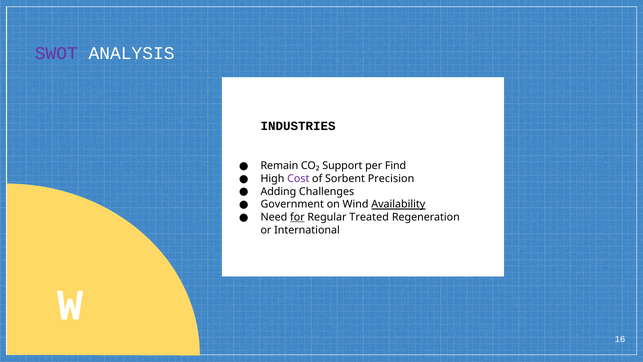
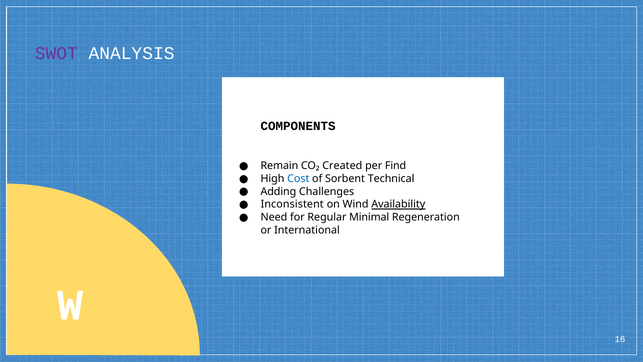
INDUSTRIES: INDUSTRIES -> COMPONENTS
Support: Support -> Created
Cost colour: purple -> blue
Precision: Precision -> Technical
Government: Government -> Inconsistent
for underline: present -> none
Treated: Treated -> Minimal
